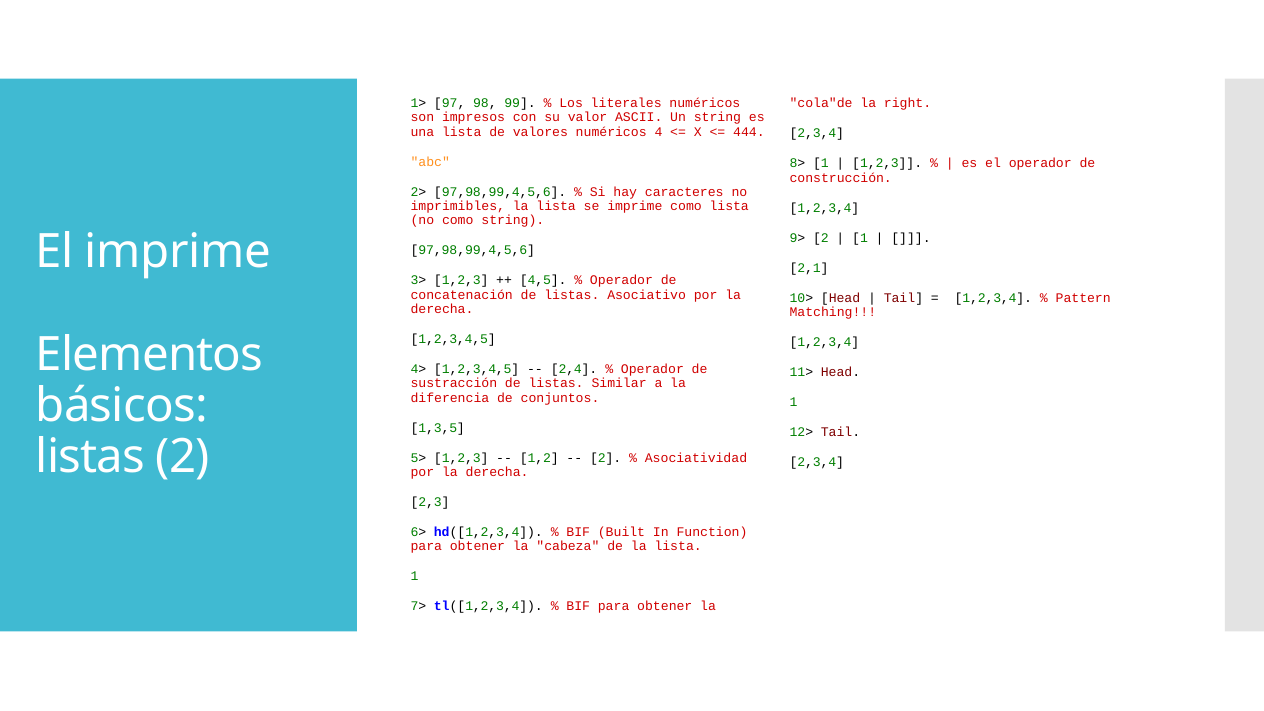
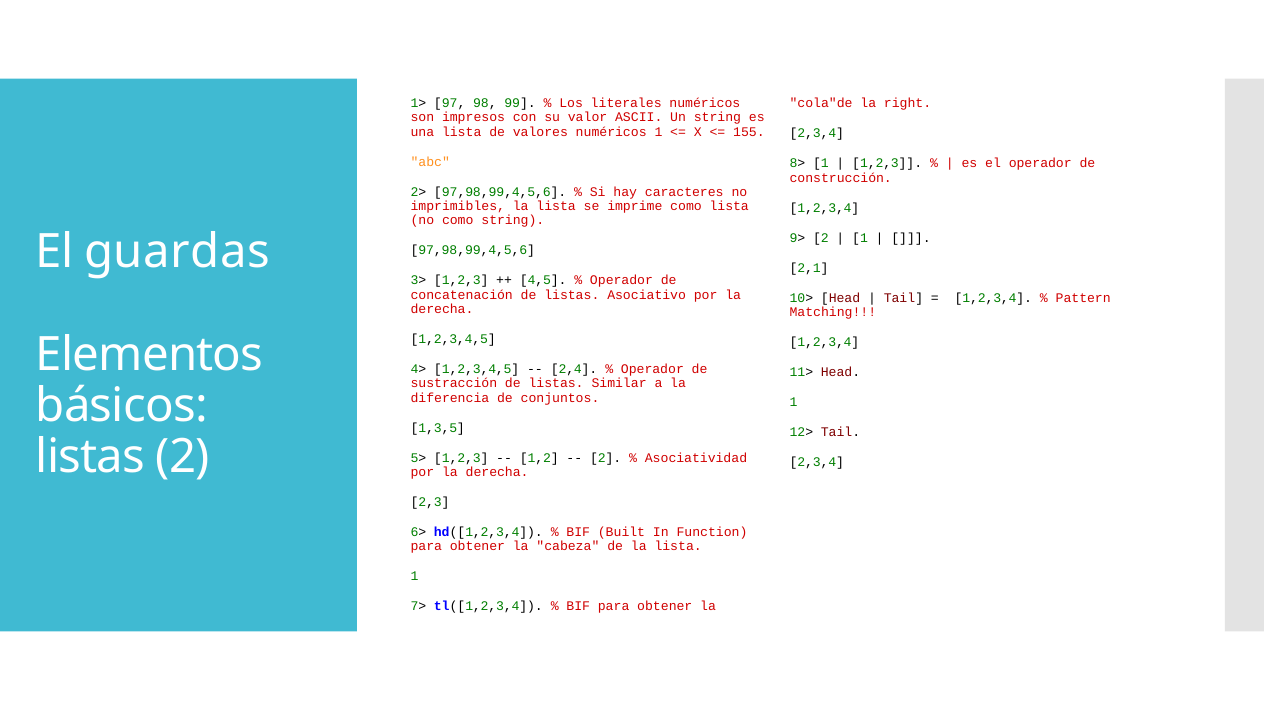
numéricos 4: 4 -> 1
444: 444 -> 155
El imprime: imprime -> guardas
